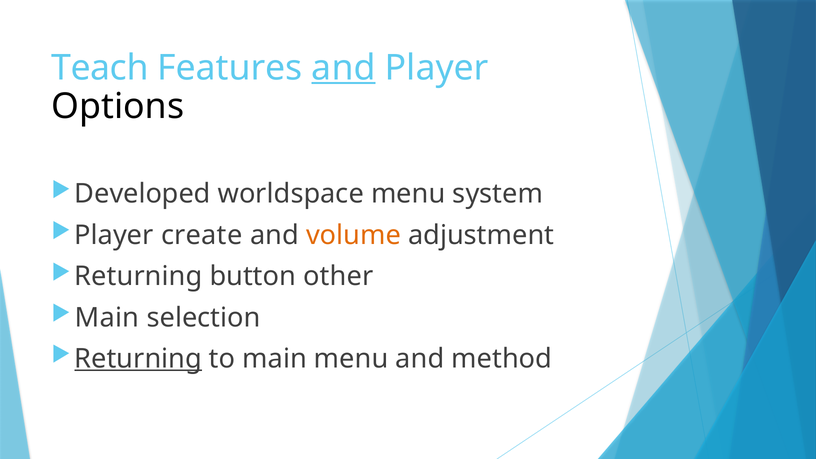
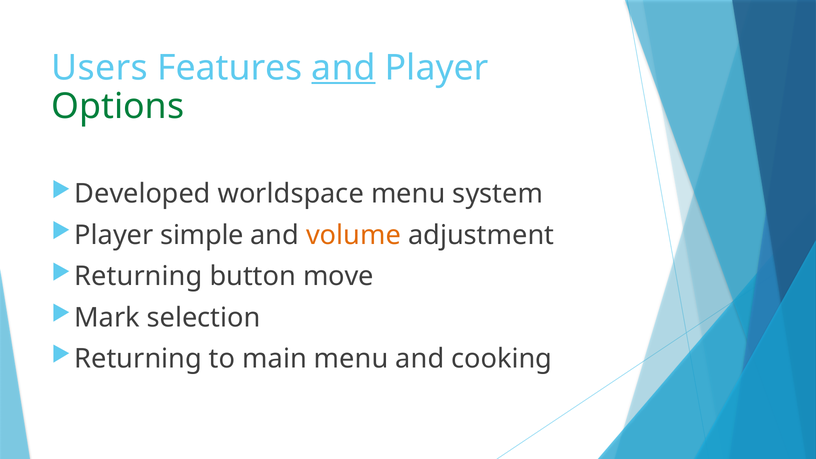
Teach: Teach -> Users
Options colour: black -> green
create: create -> simple
other: other -> move
Main at (107, 318): Main -> Mark
Returning at (138, 359) underline: present -> none
method: method -> cooking
